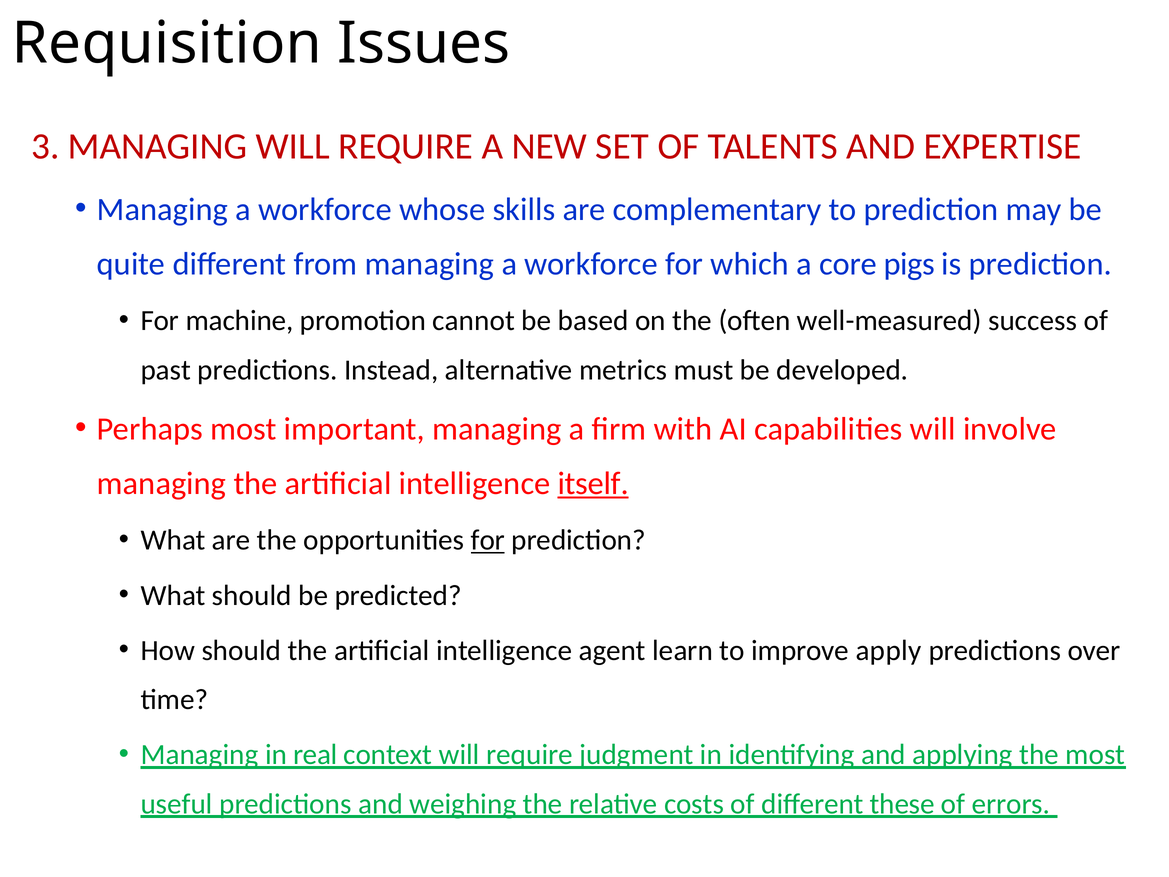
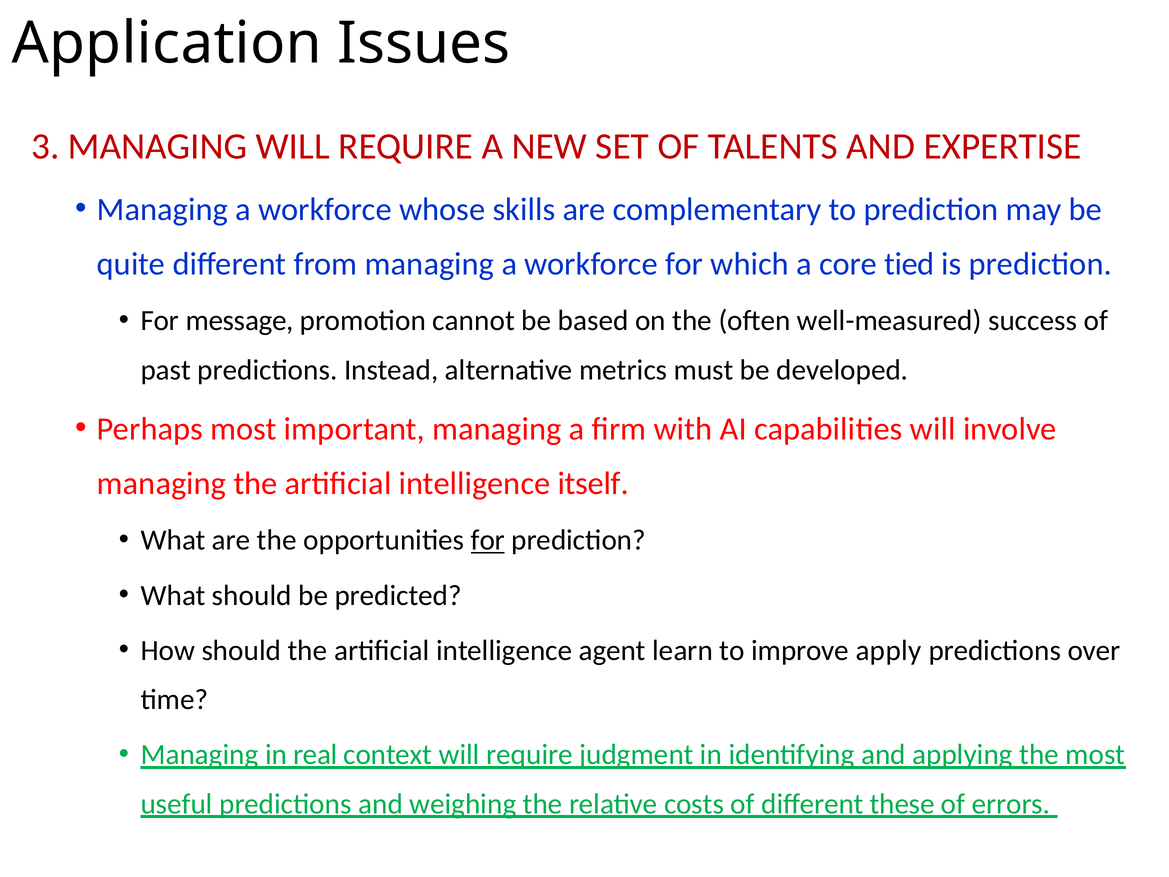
Requisition: Requisition -> Application
pigs: pigs -> tied
machine: machine -> message
itself underline: present -> none
